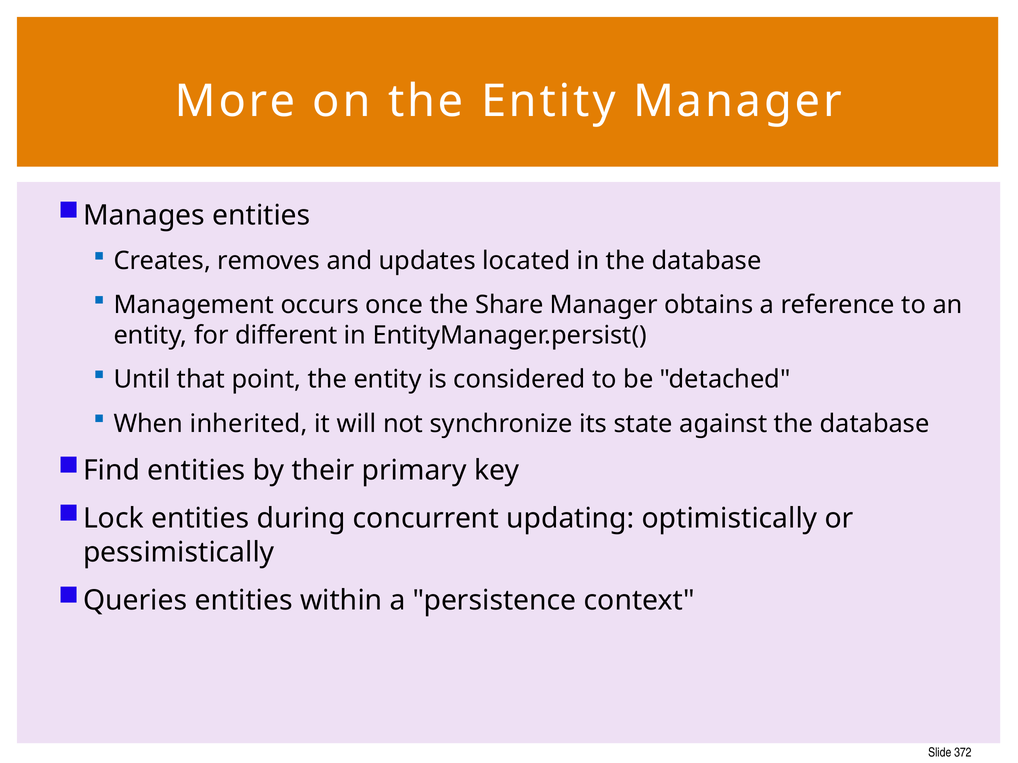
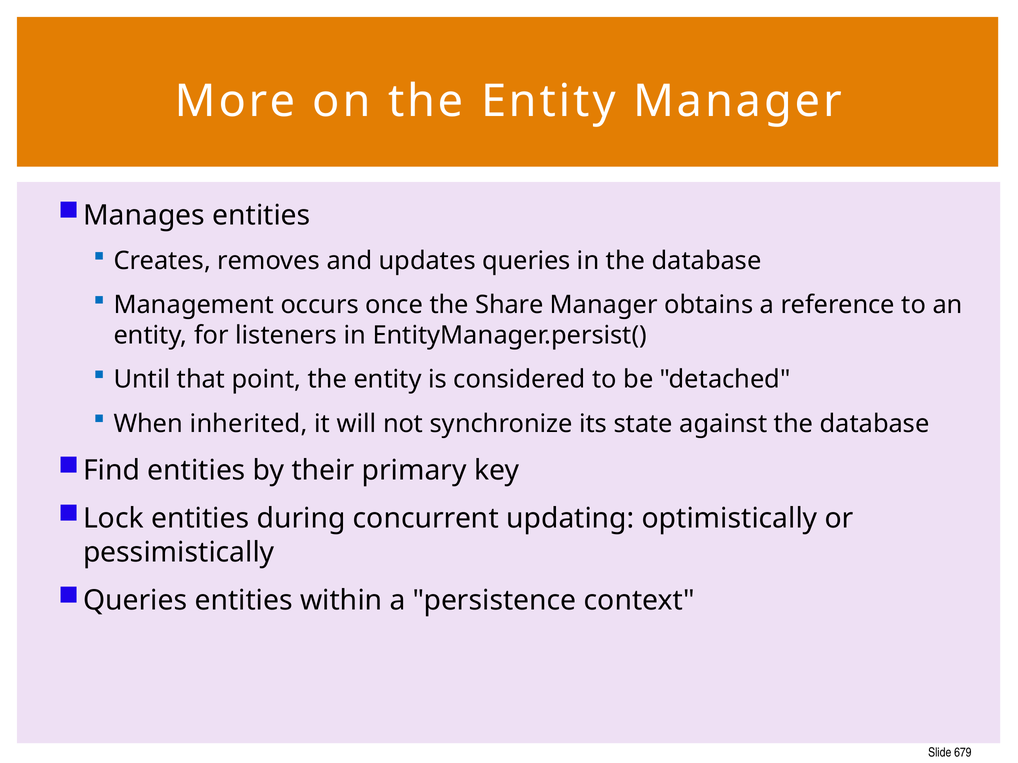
updates located: located -> queries
different: different -> listeners
372: 372 -> 679
